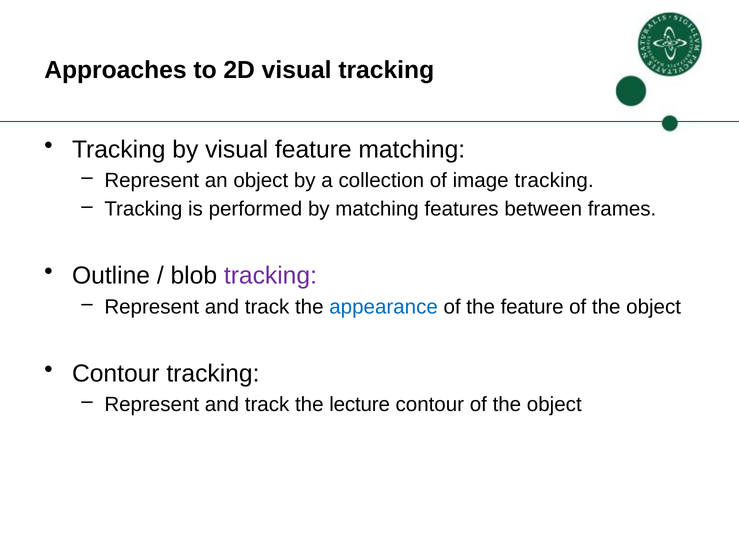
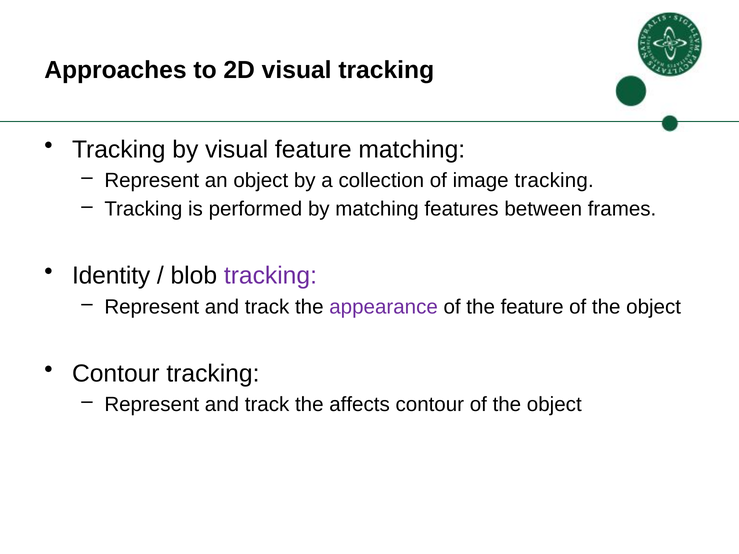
Outline: Outline -> Identity
appearance colour: blue -> purple
lecture: lecture -> affects
